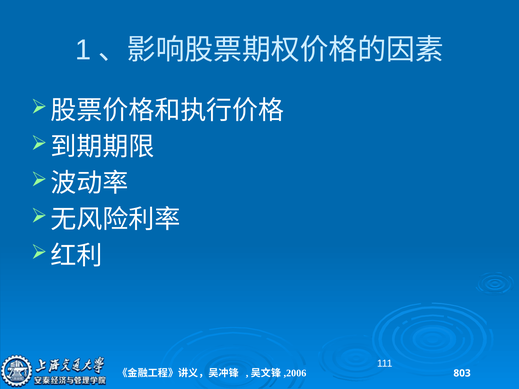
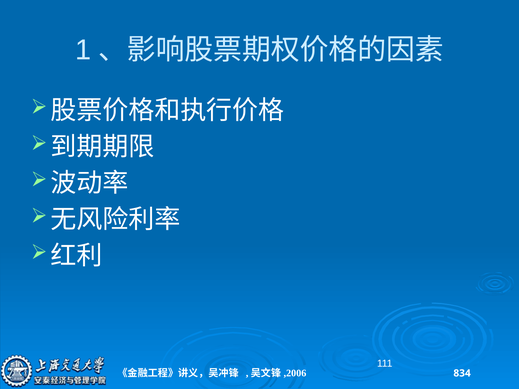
803: 803 -> 834
